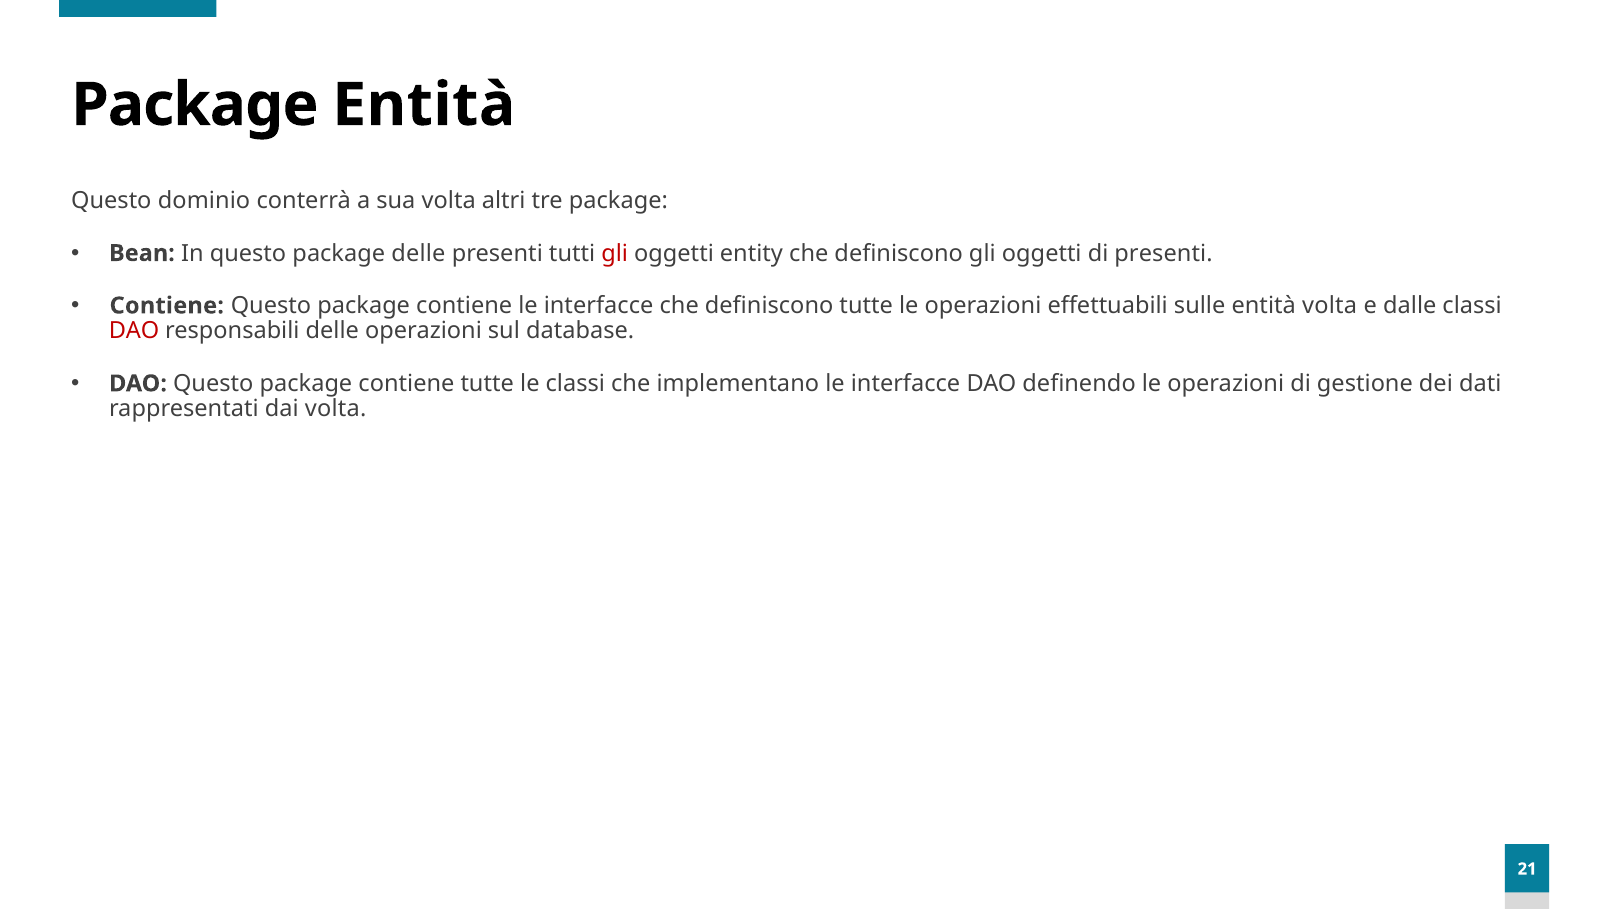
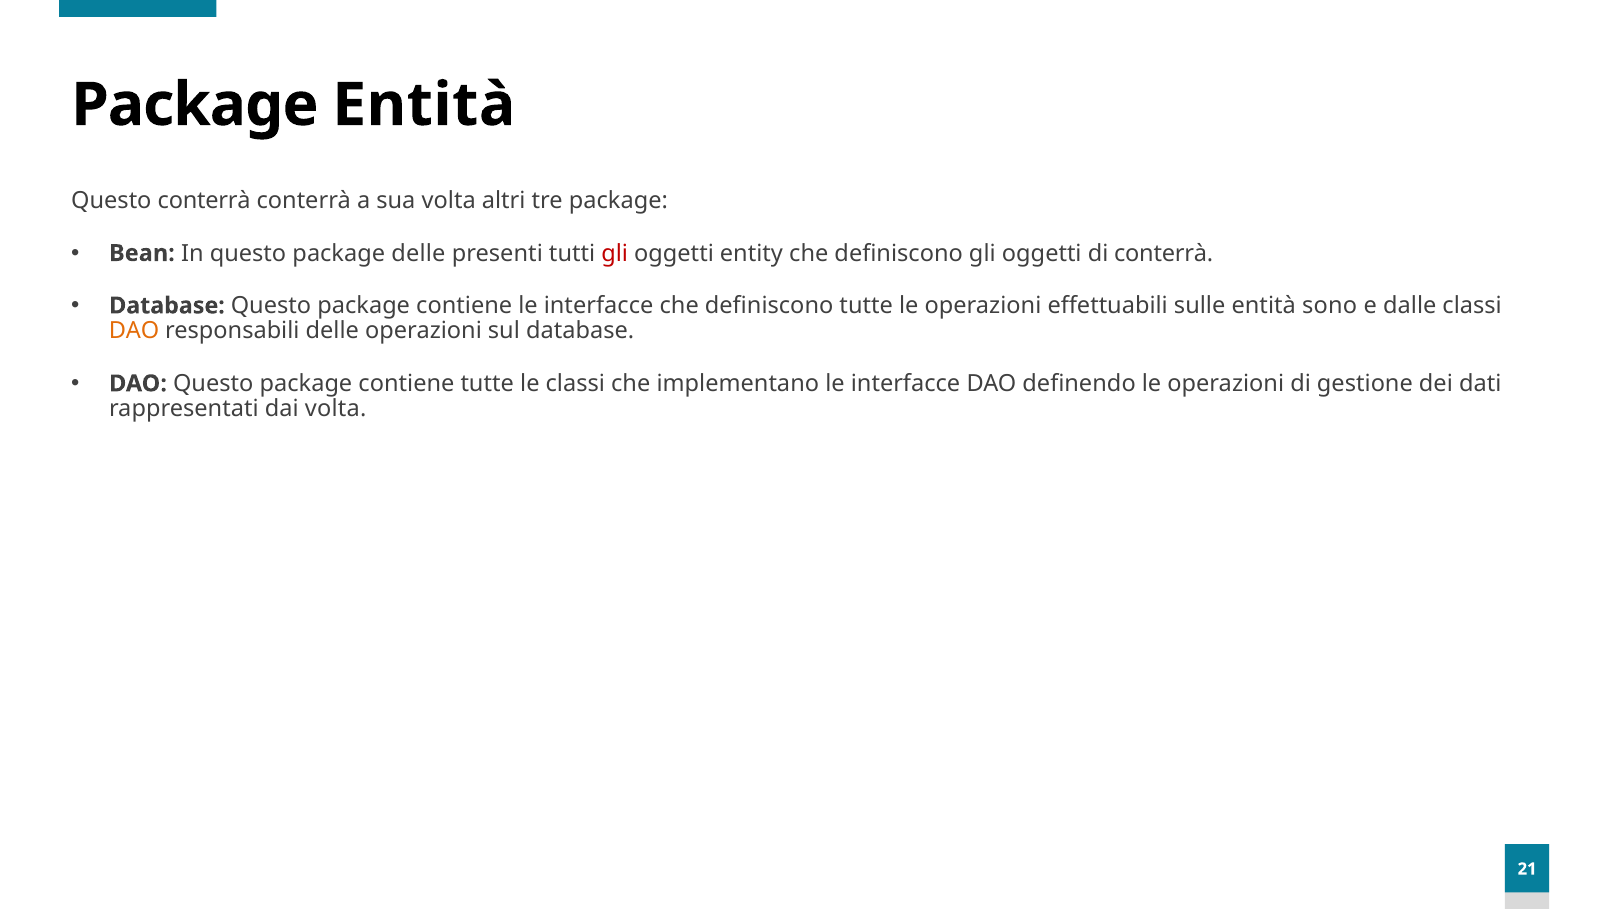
Questo dominio: dominio -> conterrà
di presenti: presenti -> conterrà
Contiene at (167, 305): Contiene -> Database
entità volta: volta -> sono
DAO at (134, 331) colour: red -> orange
